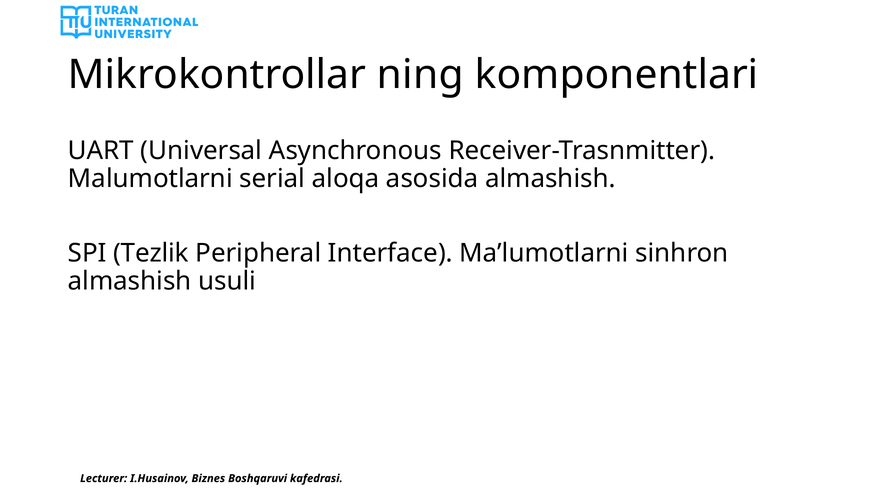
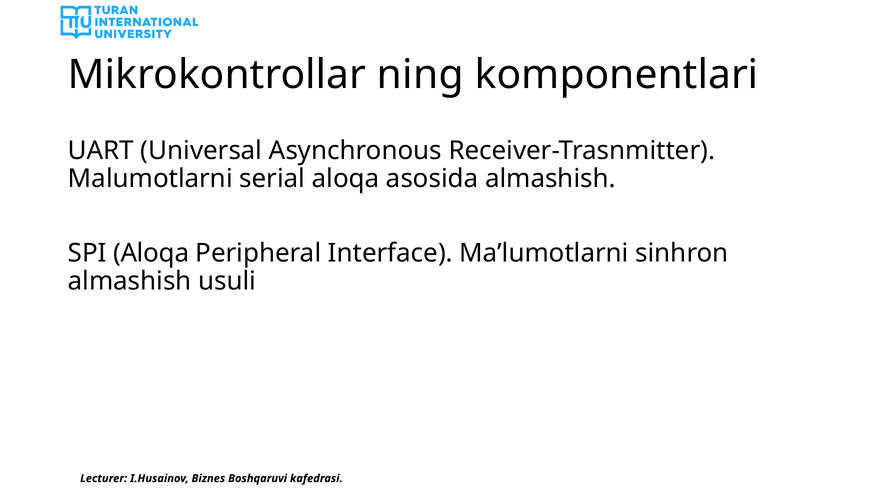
SPI Tezlik: Tezlik -> Aloqa
